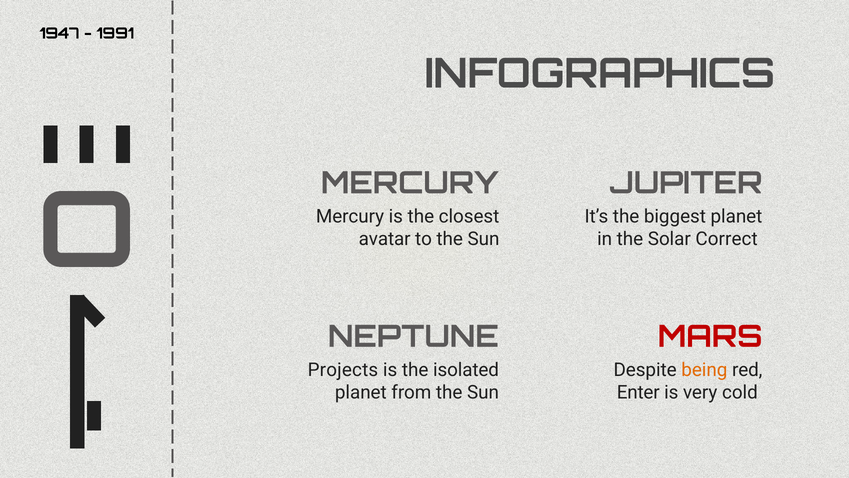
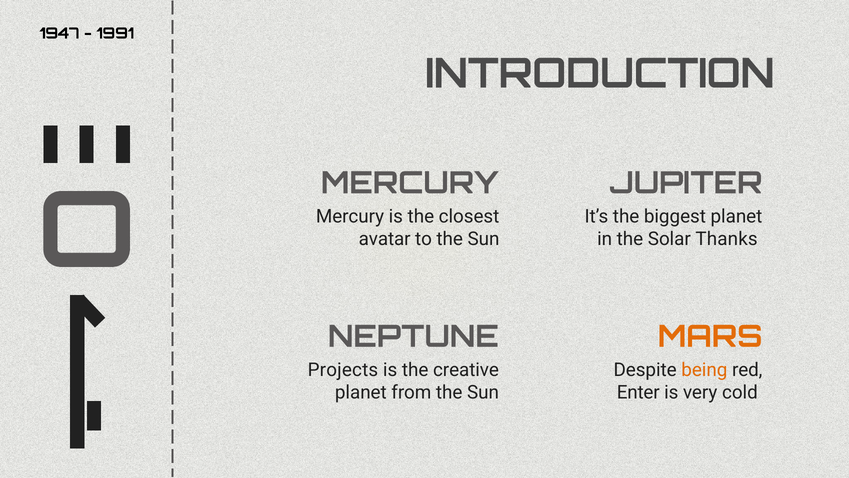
INFOGRAPHICS: INFOGRAPHICS -> INTRODUCTION
Correct: Correct -> Thanks
MARS colour: red -> orange
isolated: isolated -> creative
